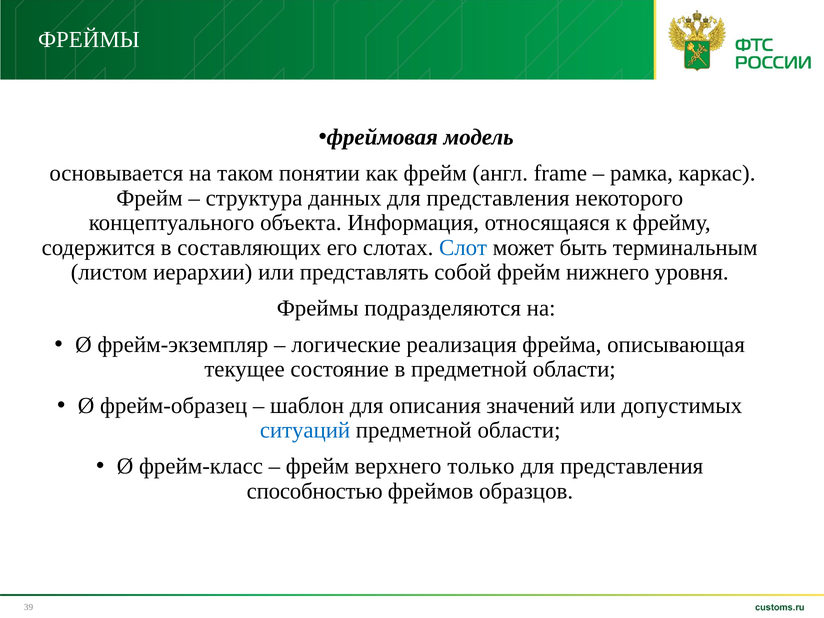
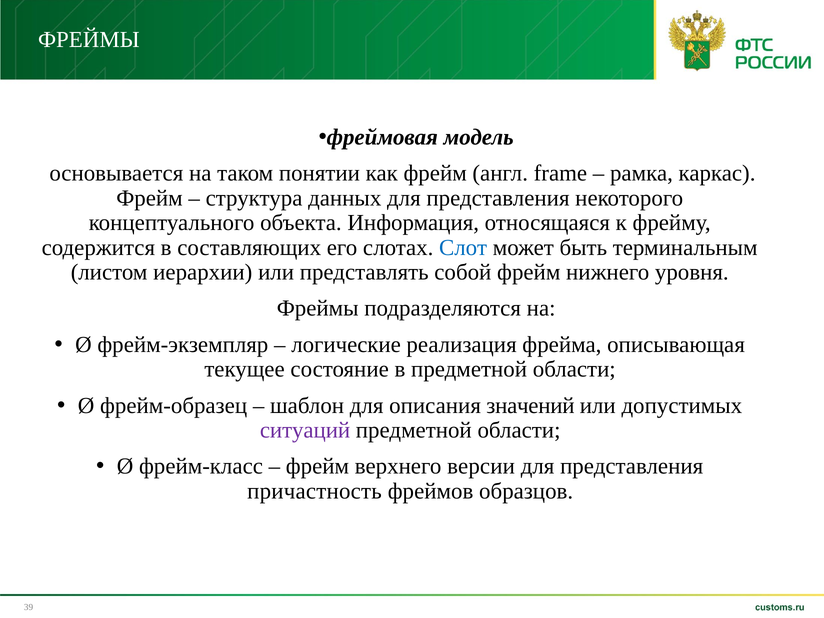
ситуаций colour: blue -> purple
только: только -> версии
способностью: способностью -> причастность
